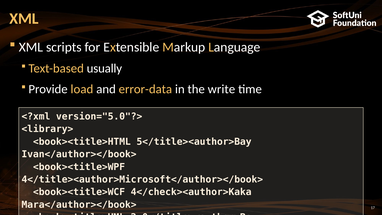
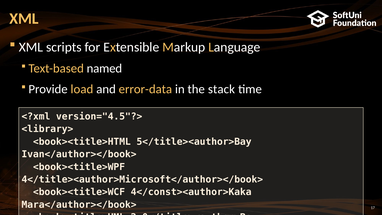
usually: usually -> named
write: write -> stack
version="5.0"?>: version="5.0"?> -> version="4.5"?>
4</check><author>Kaka: 4</check><author>Kaka -> 4</const><author>Kaka
